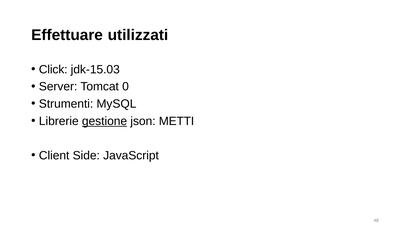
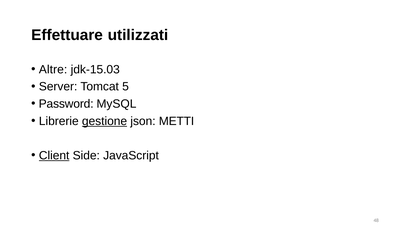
Click: Click -> Altre
0: 0 -> 5
Strumenti: Strumenti -> Password
Client underline: none -> present
